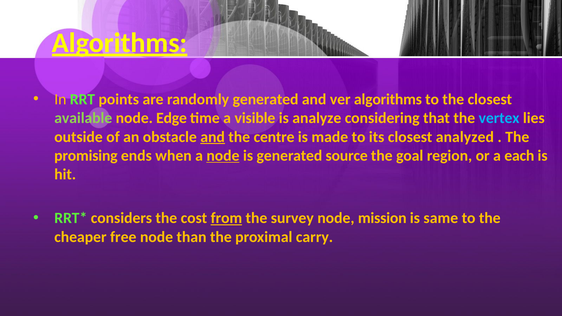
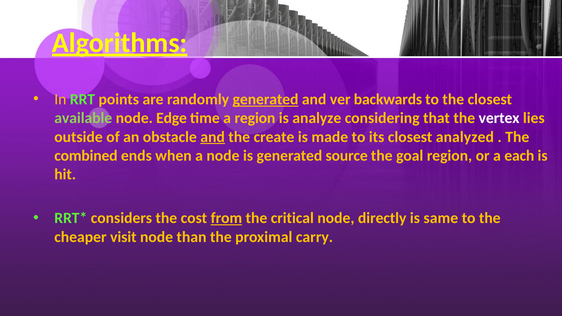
generated at (266, 99) underline: none -> present
ver algorithms: algorithms -> backwards
a visible: visible -> region
vertex colour: light blue -> white
centre: centre -> create
promising: promising -> combined
node at (223, 156) underline: present -> none
survey: survey -> critical
mission: mission -> directly
free: free -> visit
